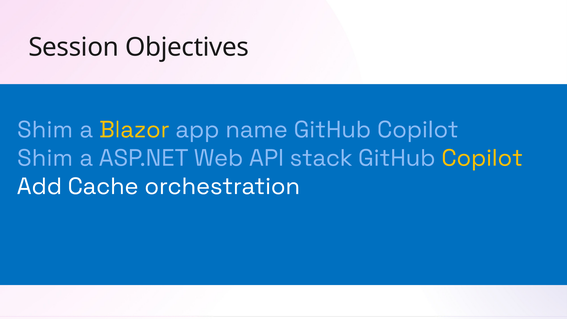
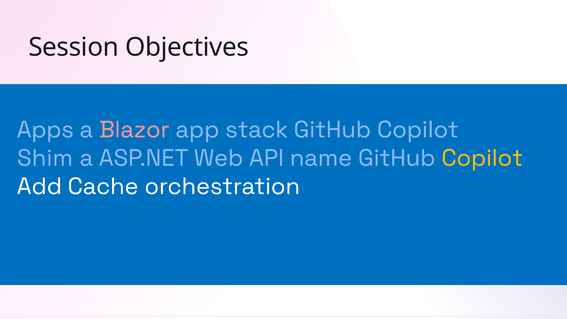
Shim at (45, 130): Shim -> Apps
Blazor colour: yellow -> pink
name: name -> stack
stack: stack -> name
